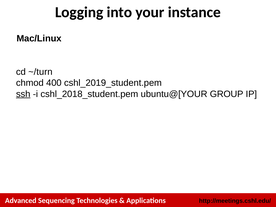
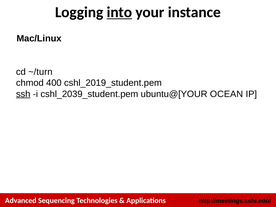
into underline: none -> present
cshl_2018_student.pem: cshl_2018_student.pem -> cshl_2039_student.pem
GROUP: GROUP -> OCEAN
